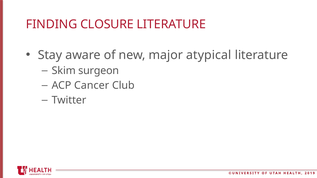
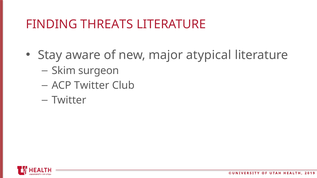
CLOSURE: CLOSURE -> THREATS
ACP Cancer: Cancer -> Twitter
